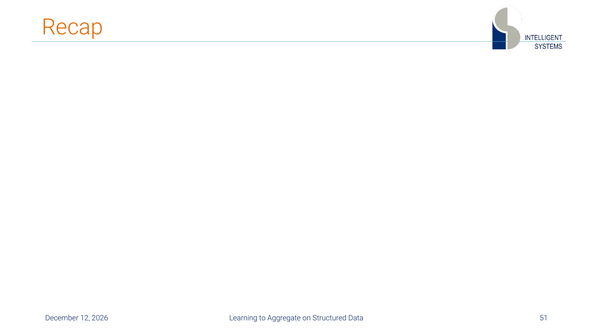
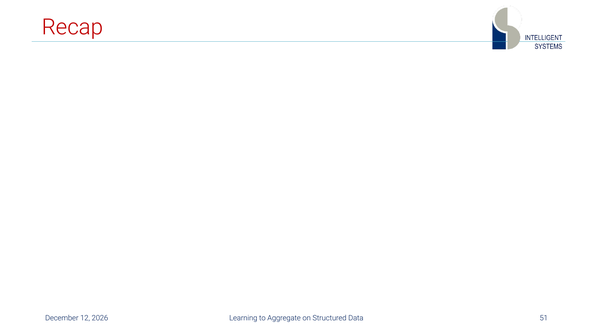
Recap colour: orange -> red
